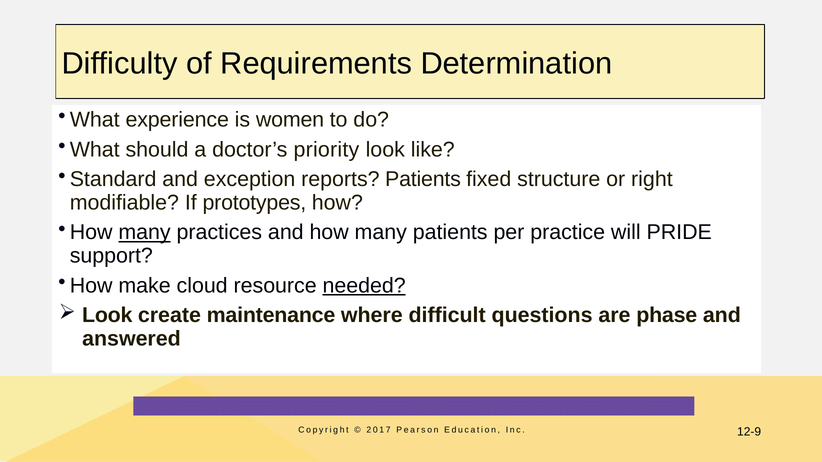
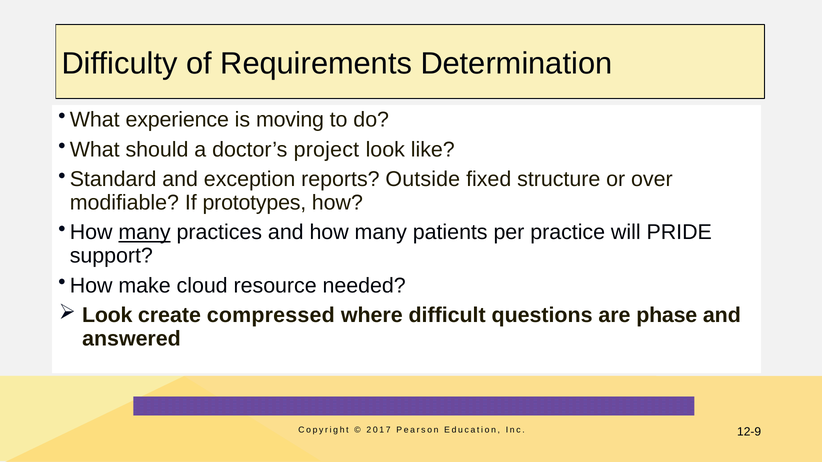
women: women -> moving
priority: priority -> project
reports Patients: Patients -> Outside
right: right -> over
needed underline: present -> none
maintenance: maintenance -> compressed
